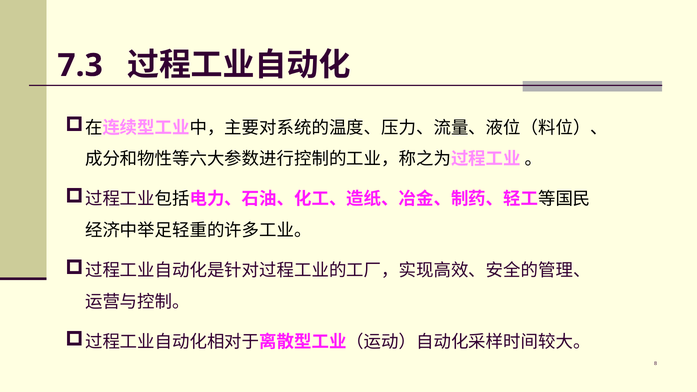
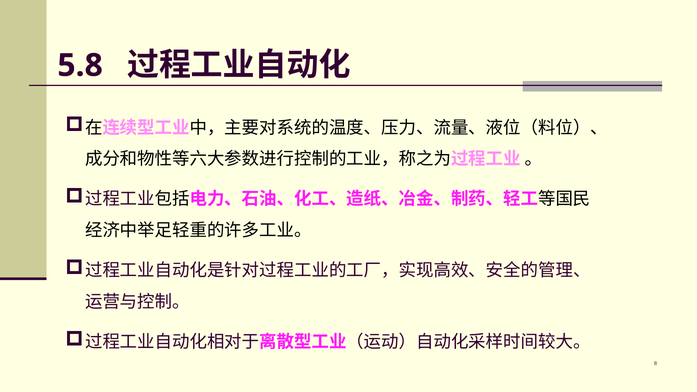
7.3: 7.3 -> 5.8
